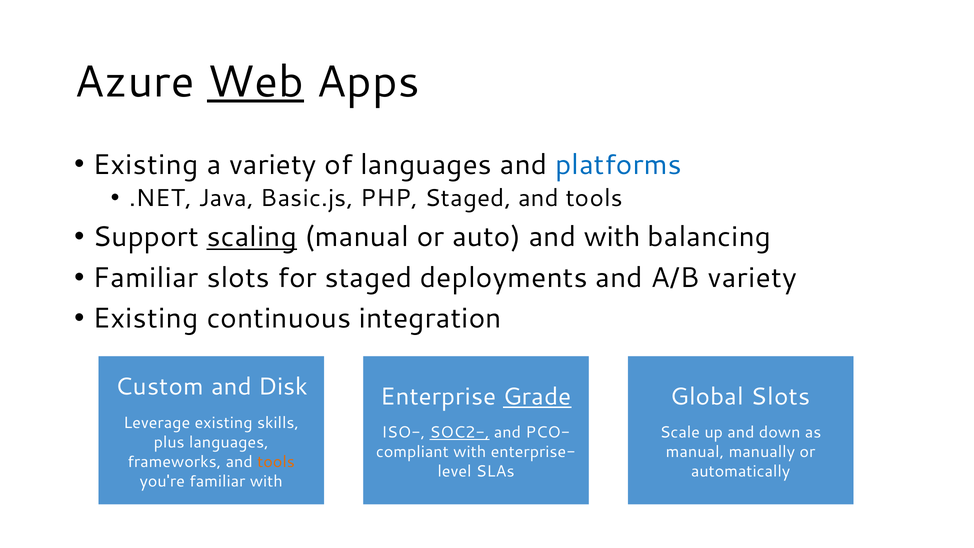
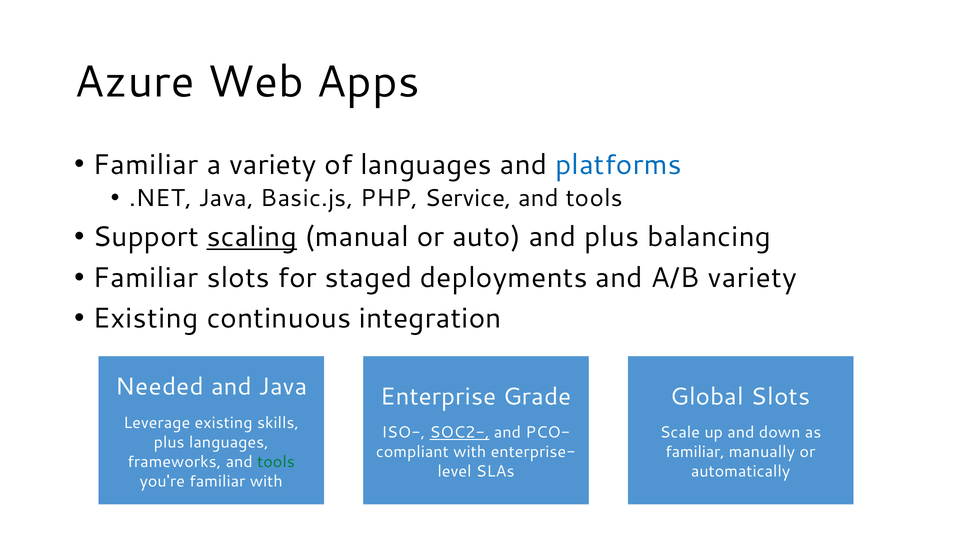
Web underline: present -> none
Existing at (146, 165): Existing -> Familiar
PHP Staged: Staged -> Service
and with: with -> plus
Custom: Custom -> Needed
and Disk: Disk -> Java
Grade underline: present -> none
manual at (695, 452): manual -> familiar
tools at (276, 462) colour: orange -> green
